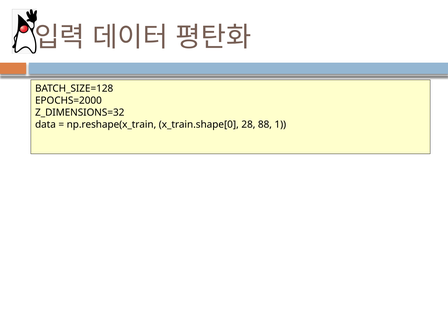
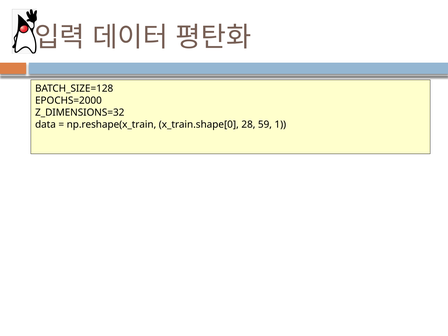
88: 88 -> 59
